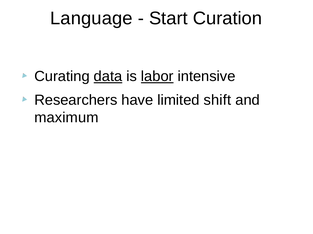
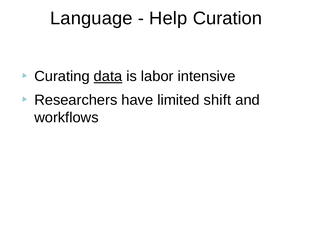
Start: Start -> Help
labor underline: present -> none
maximum: maximum -> workflows
